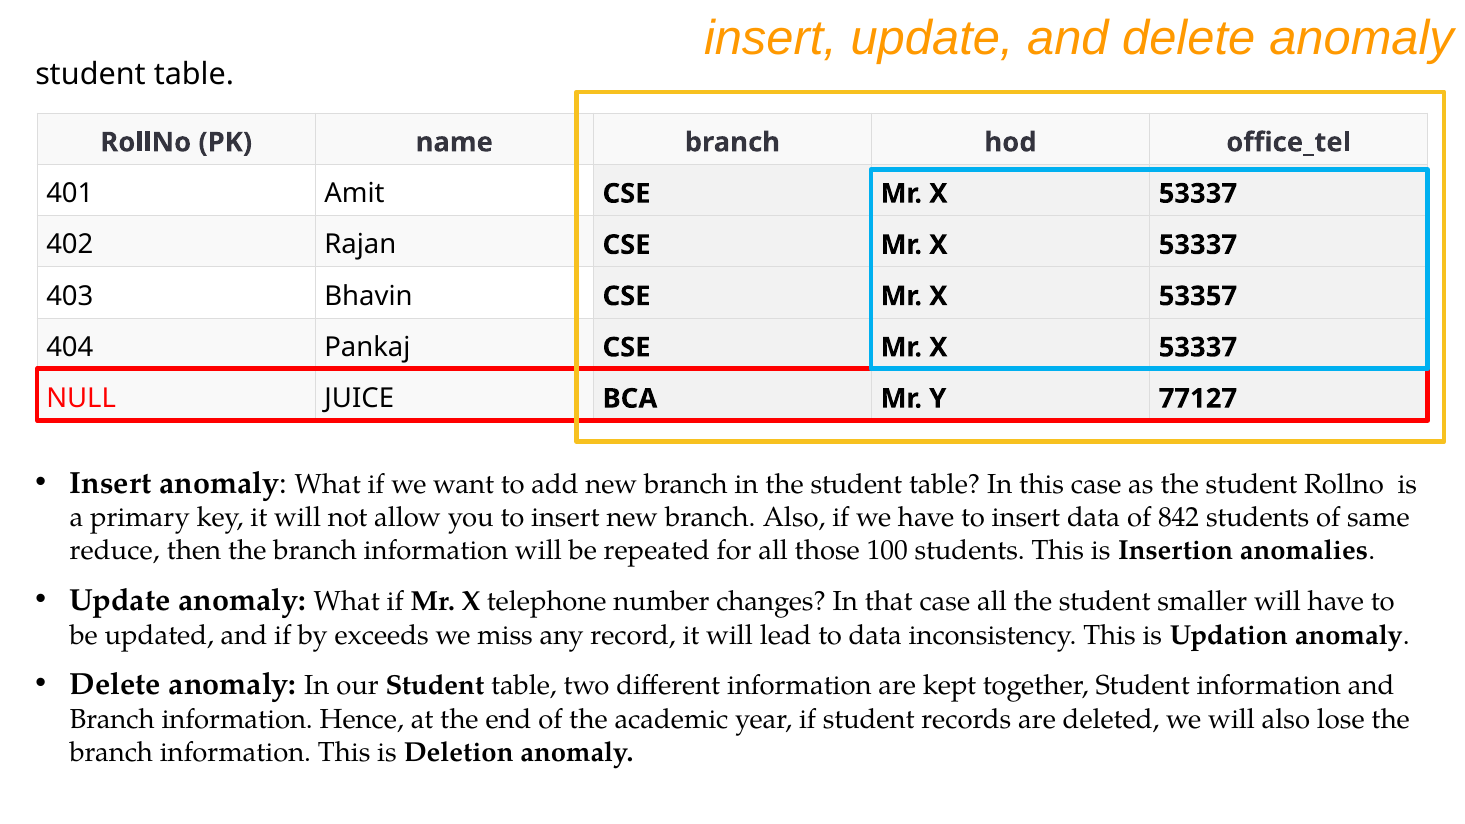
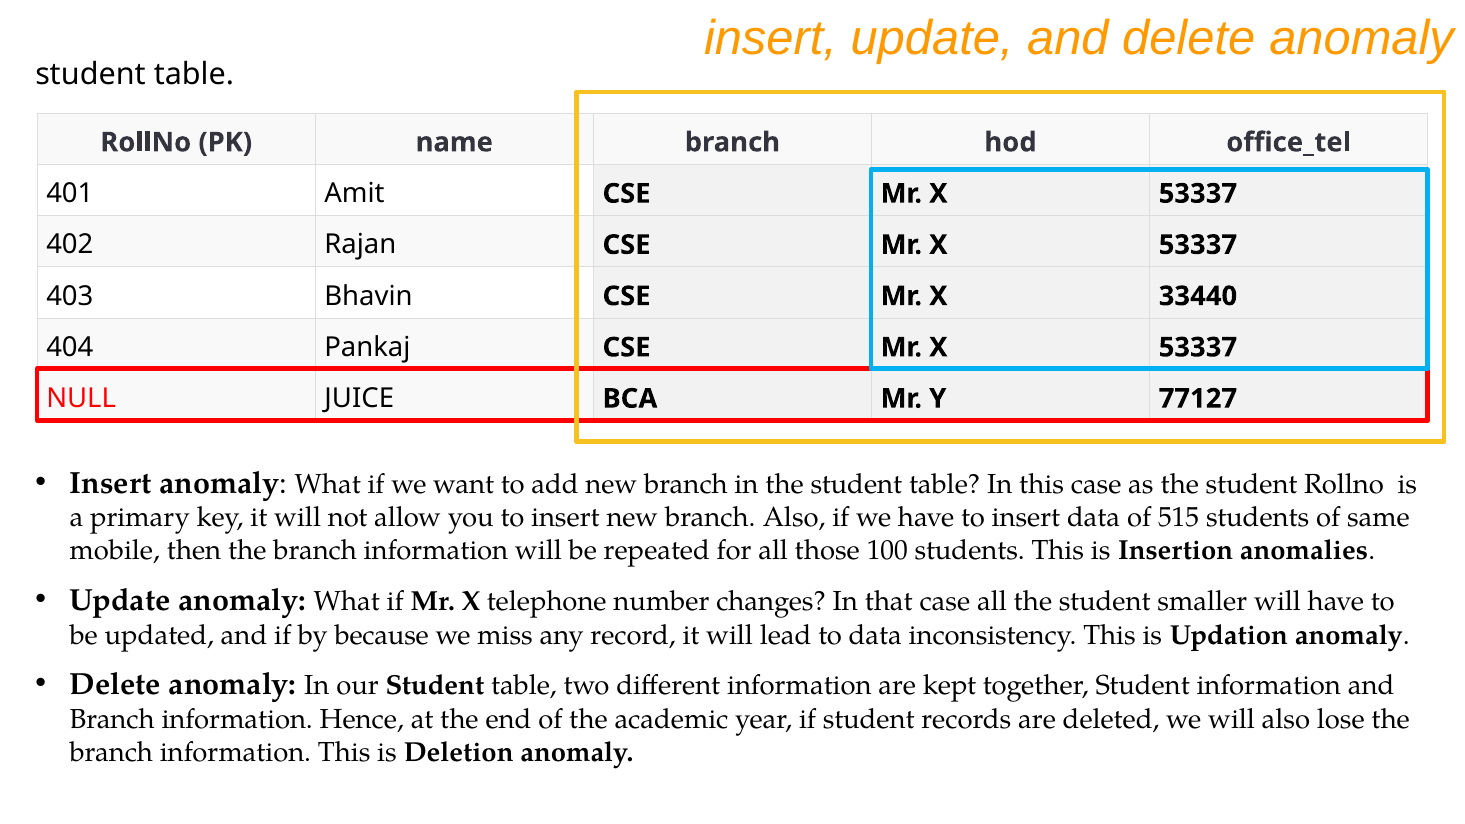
53357: 53357 -> 33440
842: 842 -> 515
reduce: reduce -> mobile
exceeds: exceeds -> because
